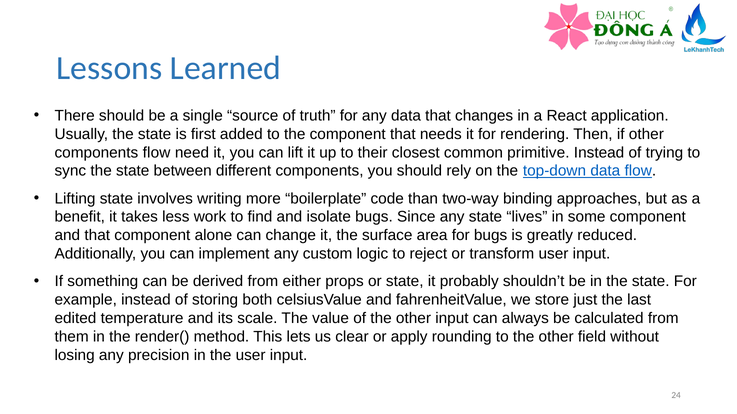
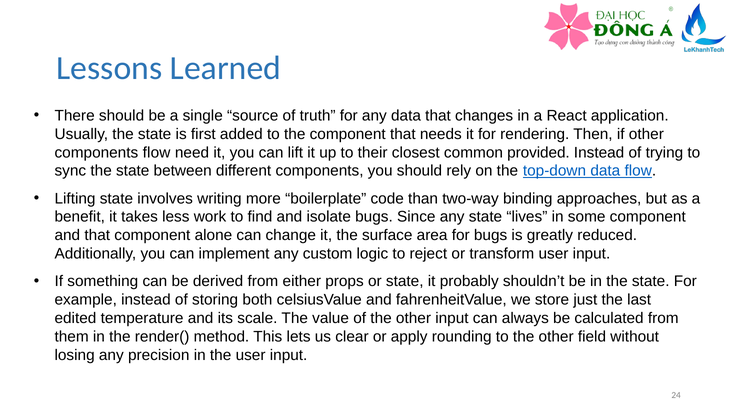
primitive: primitive -> provided
